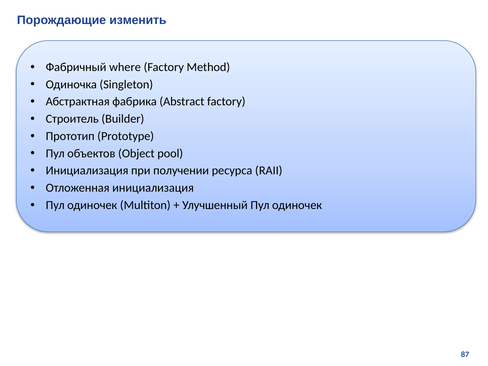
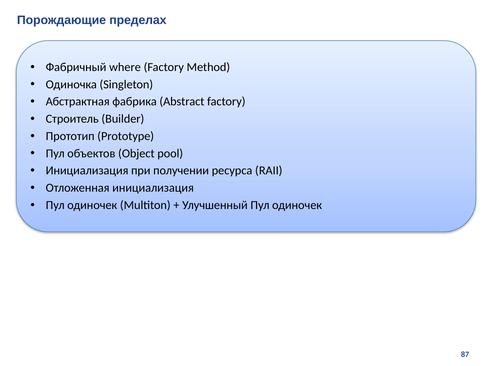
изменить: изменить -> пределах
